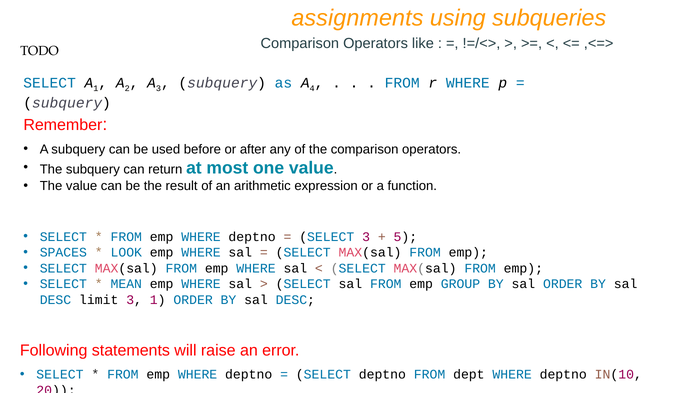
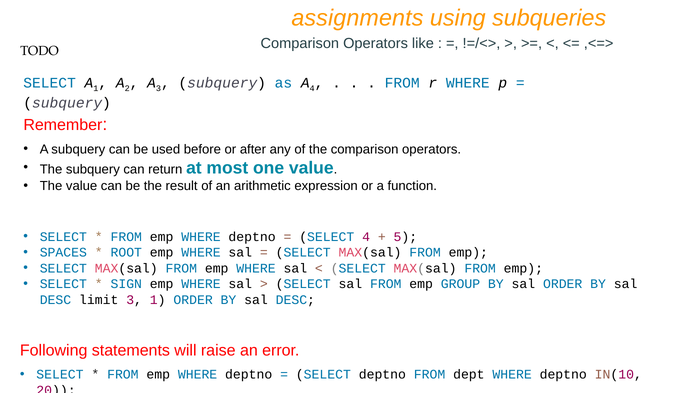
SELECT 3: 3 -> 4
LOOK: LOOK -> ROOT
MEAN: MEAN -> SIGN
